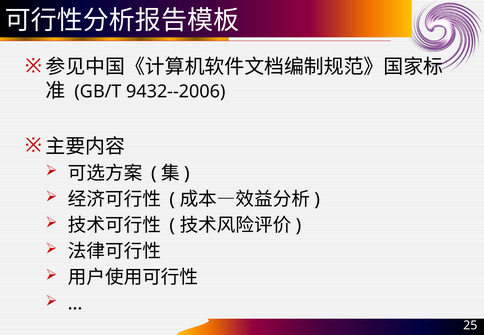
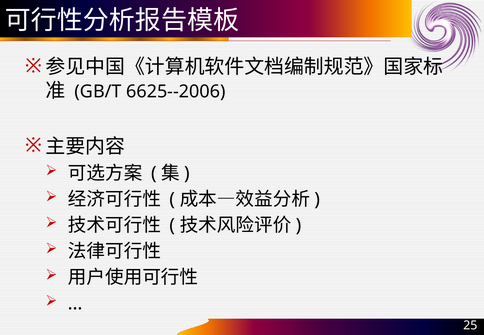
9432--2006: 9432--2006 -> 6625--2006
